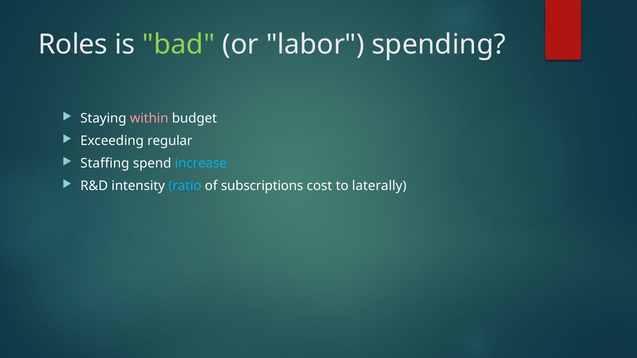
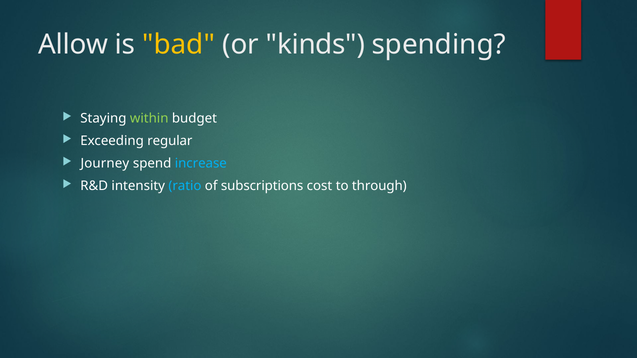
Roles: Roles -> Allow
bad colour: light green -> yellow
labor: labor -> kinds
within colour: pink -> light green
Staffing: Staffing -> Journey
laterally: laterally -> through
